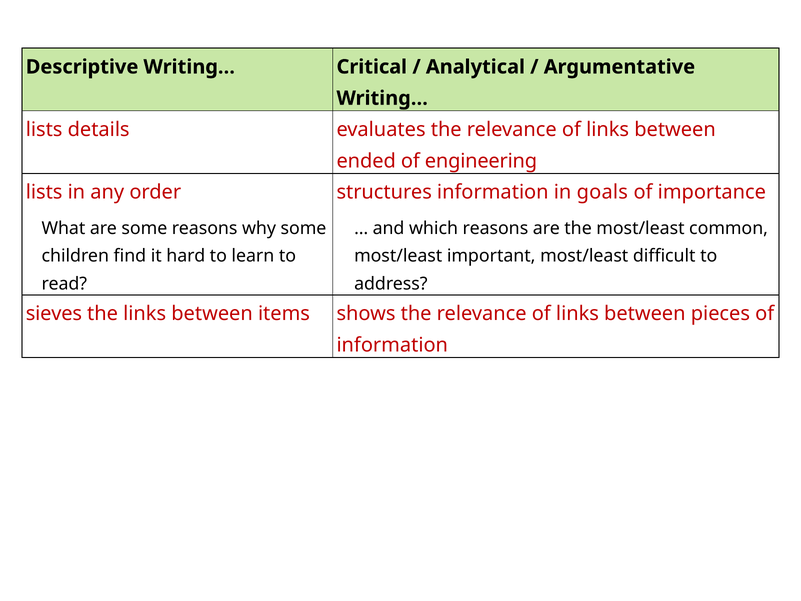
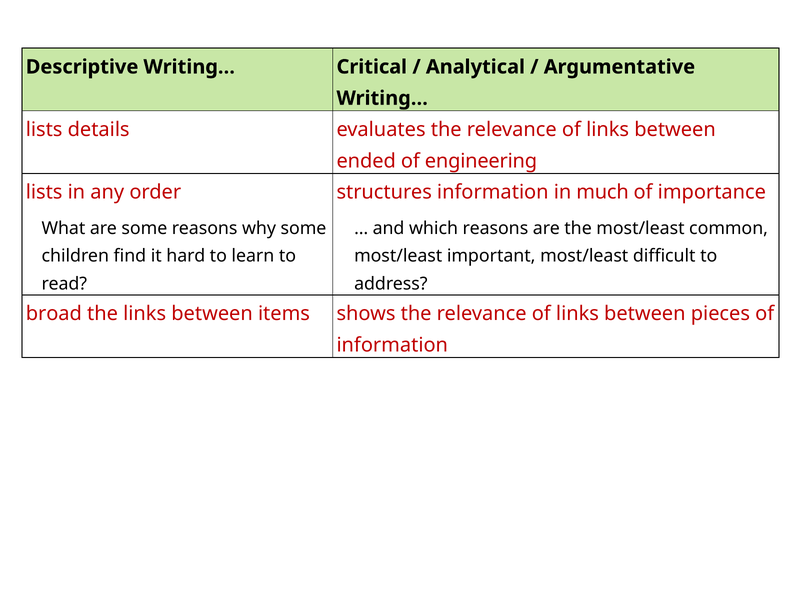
goals: goals -> much
sieves: sieves -> broad
